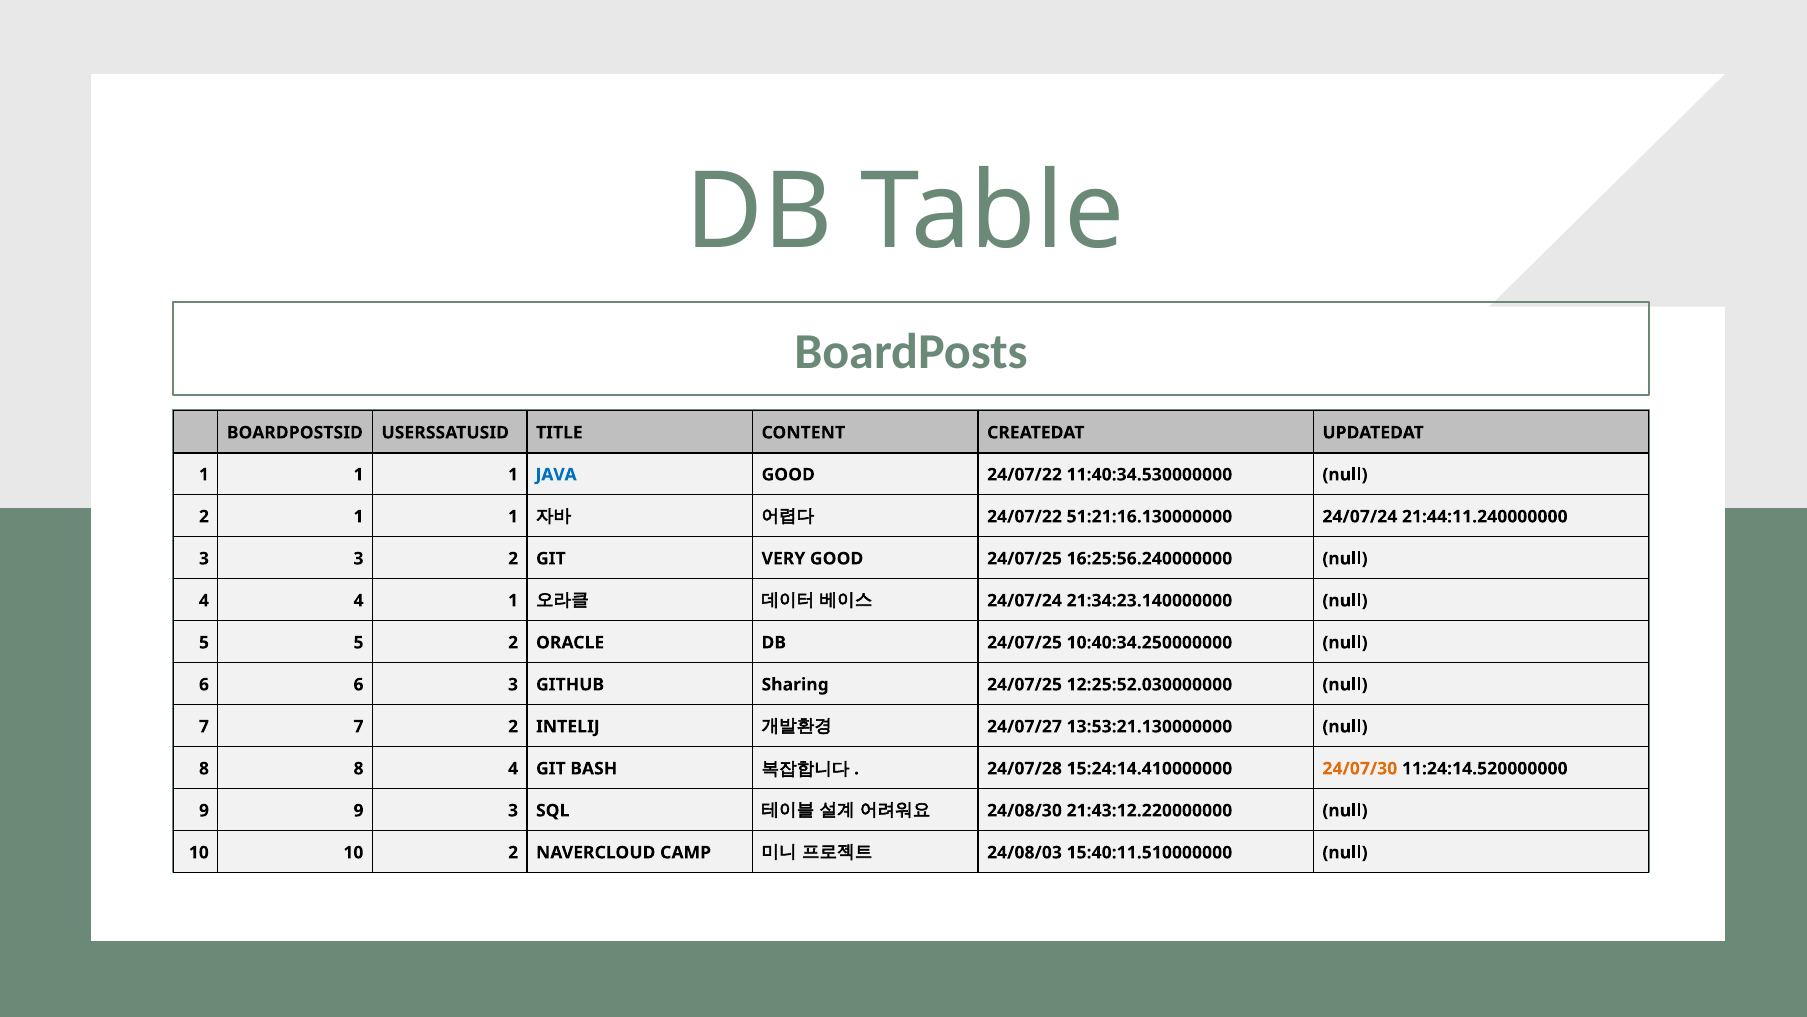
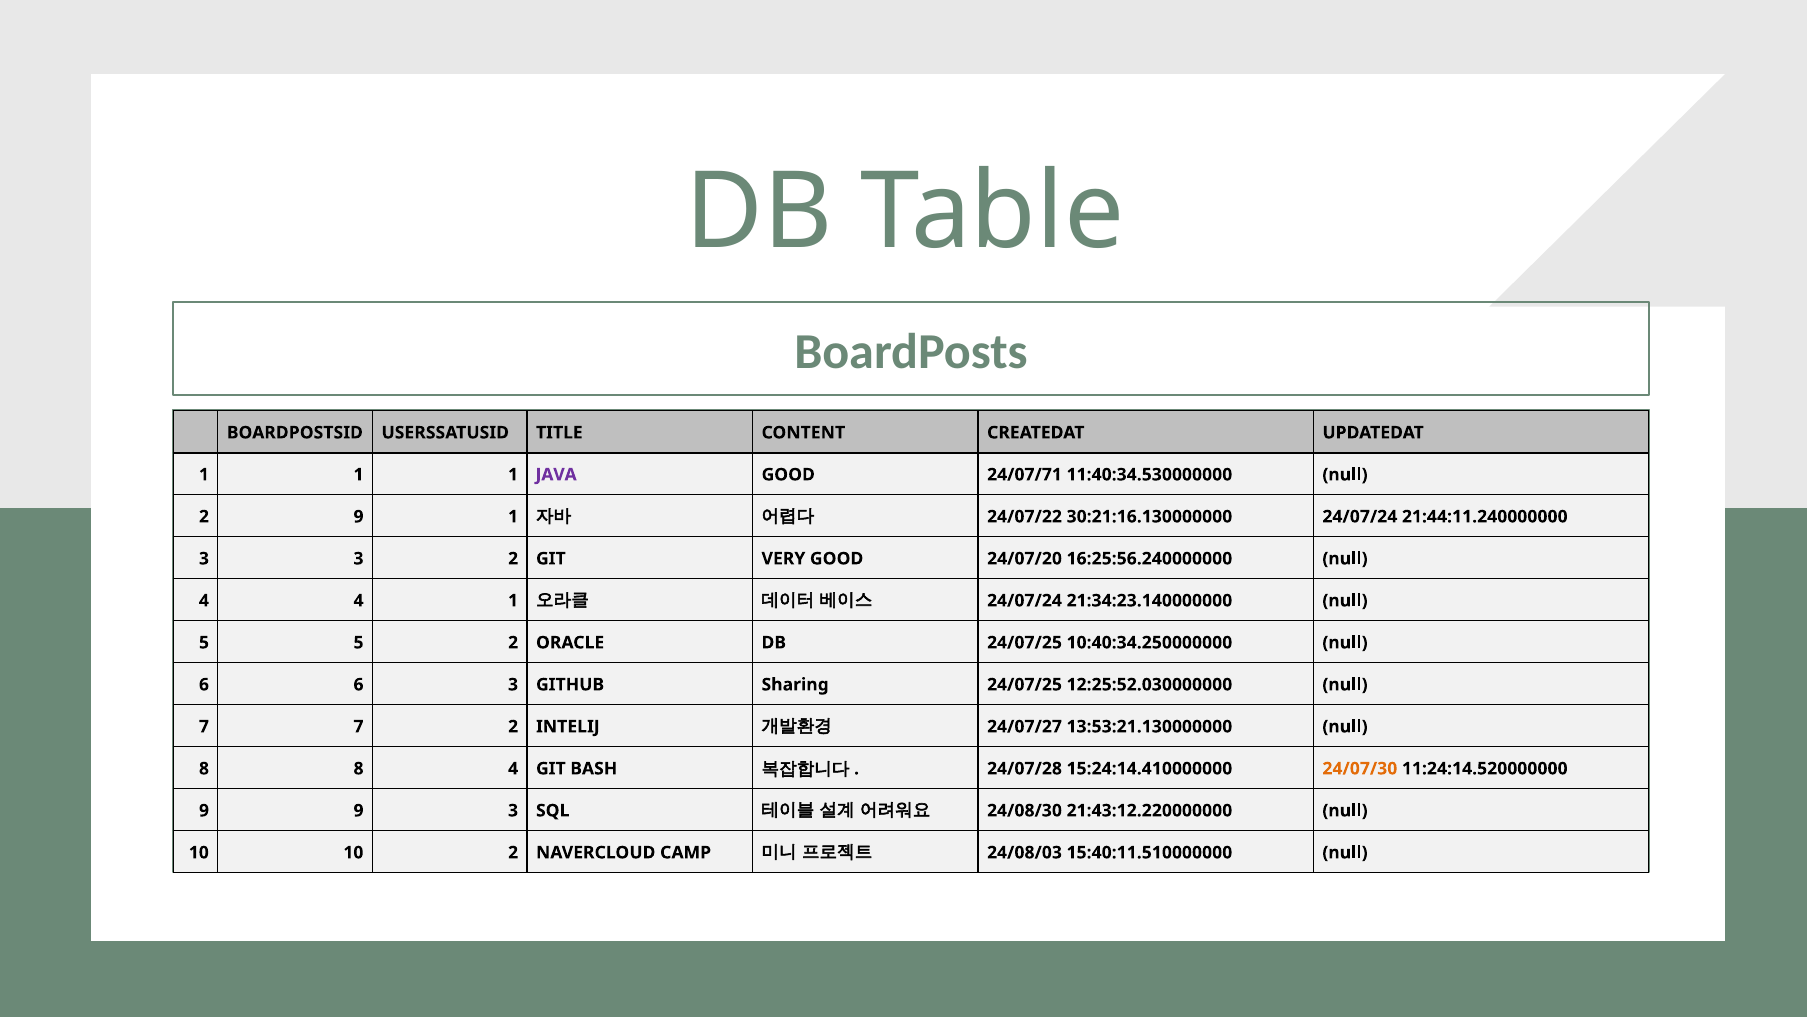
JAVA colour: blue -> purple
GOOD 24/07/22: 24/07/22 -> 24/07/71
2 1: 1 -> 9
51:21:16.130000000: 51:21:16.130000000 -> 30:21:16.130000000
24/07/25 at (1025, 558): 24/07/25 -> 24/07/20
